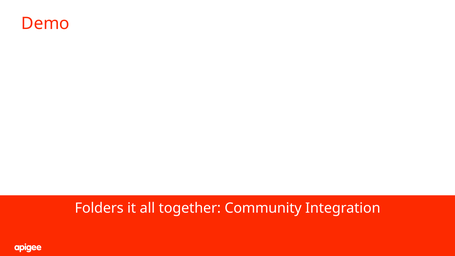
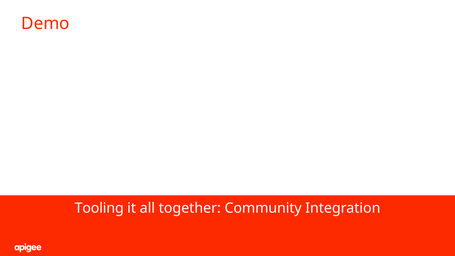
Folders: Folders -> Tooling
